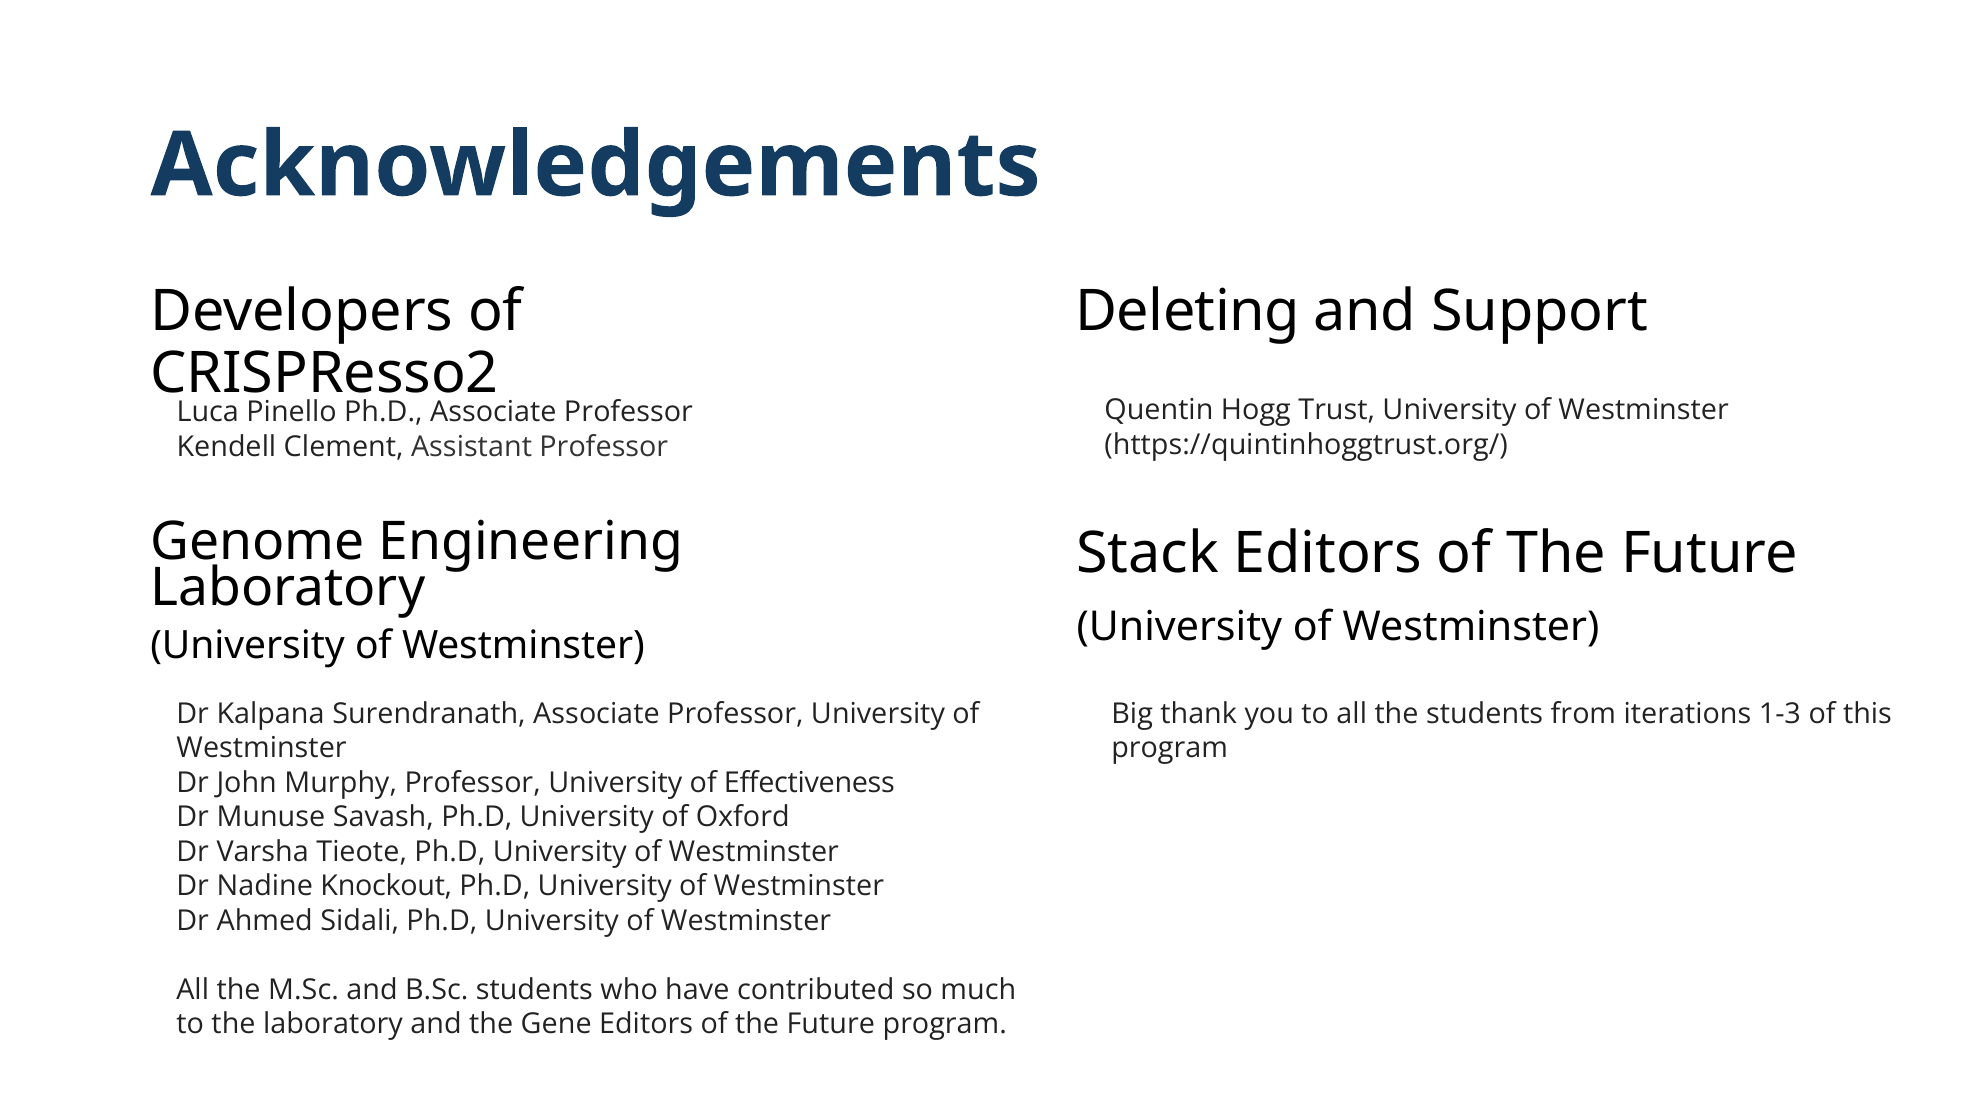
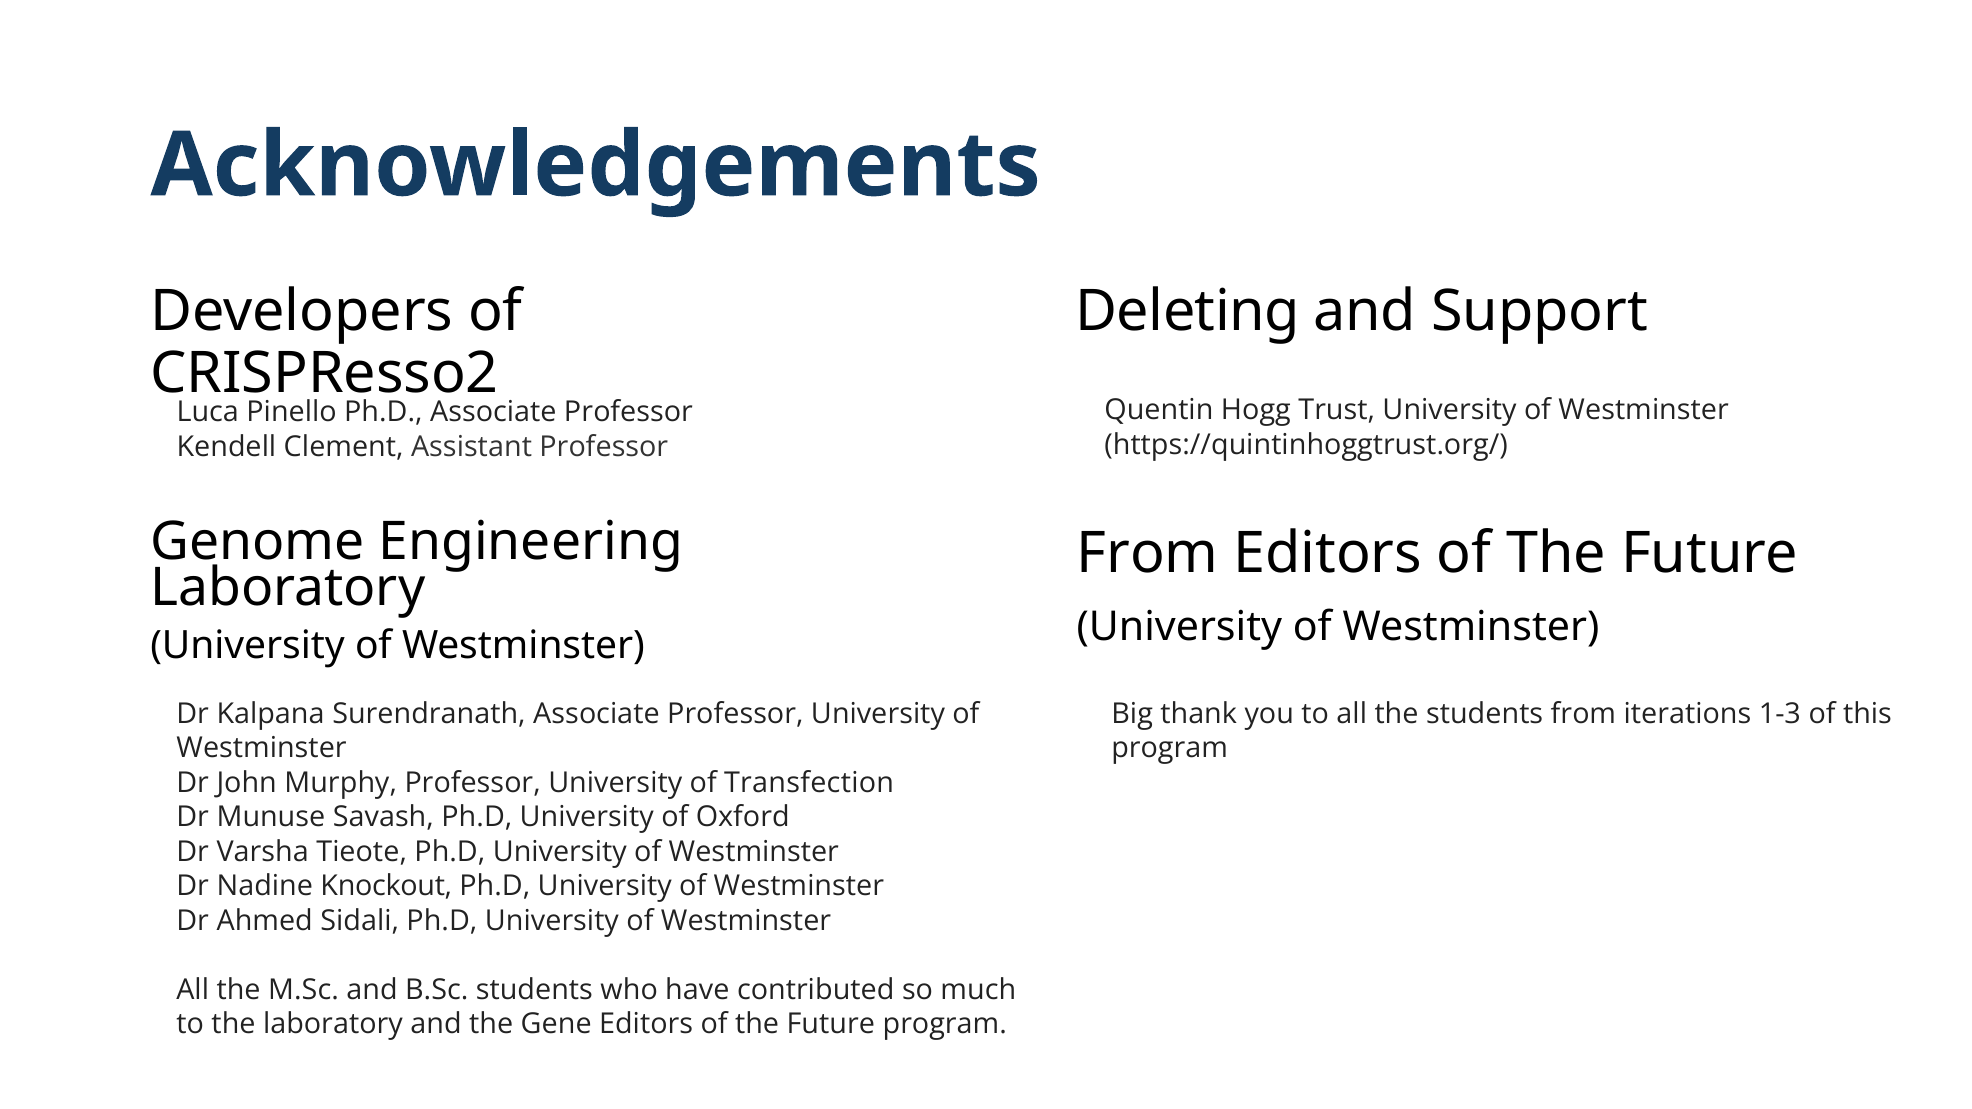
Stack at (1148, 553): Stack -> From
Effectiveness: Effectiveness -> Transfection
